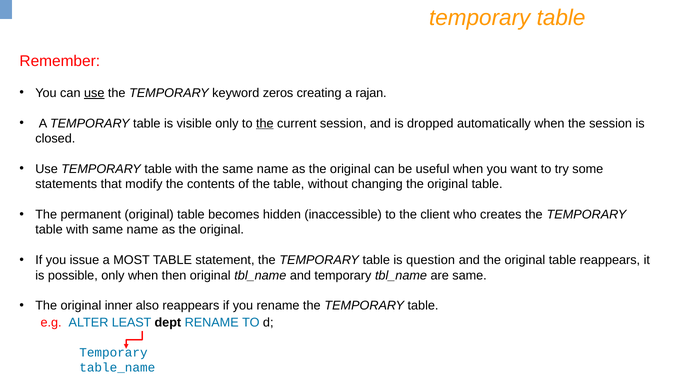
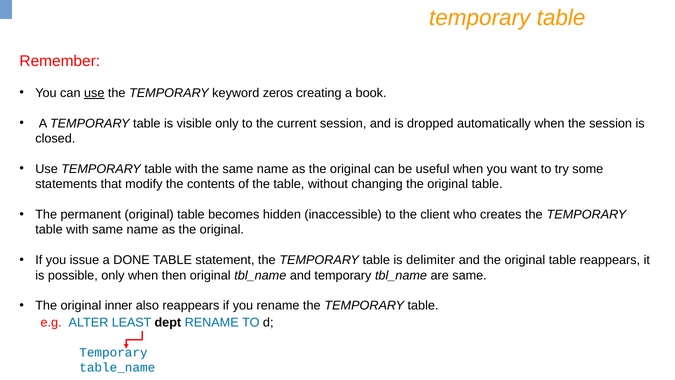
rajan: rajan -> book
the at (265, 123) underline: present -> none
MOST: MOST -> DONE
question: question -> delimiter
